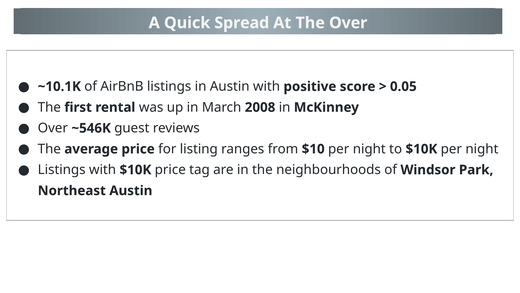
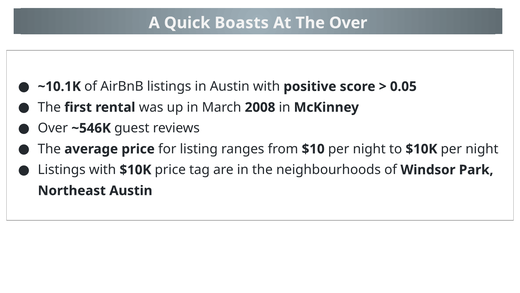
Spread: Spread -> Boasts
